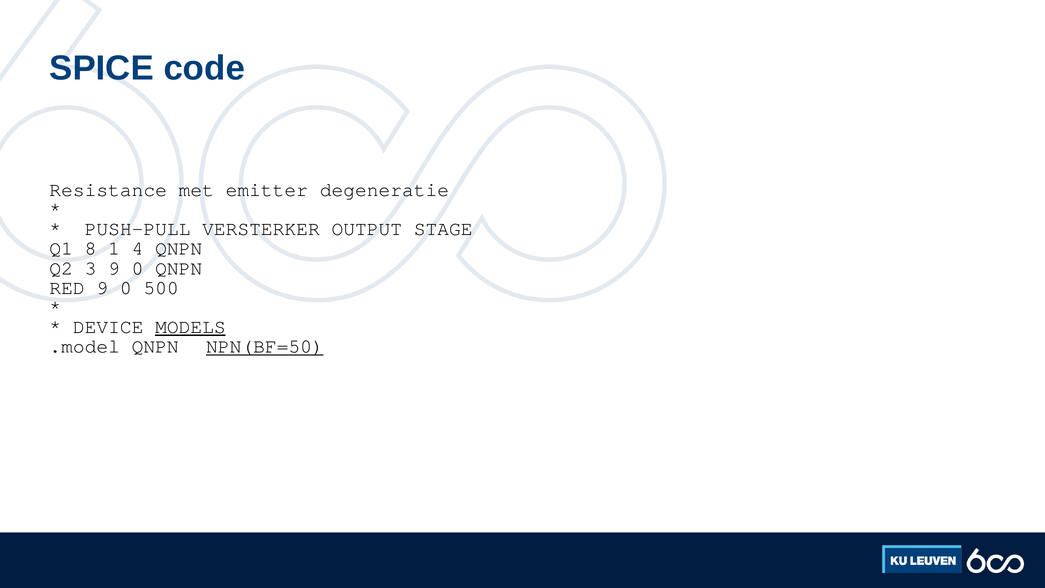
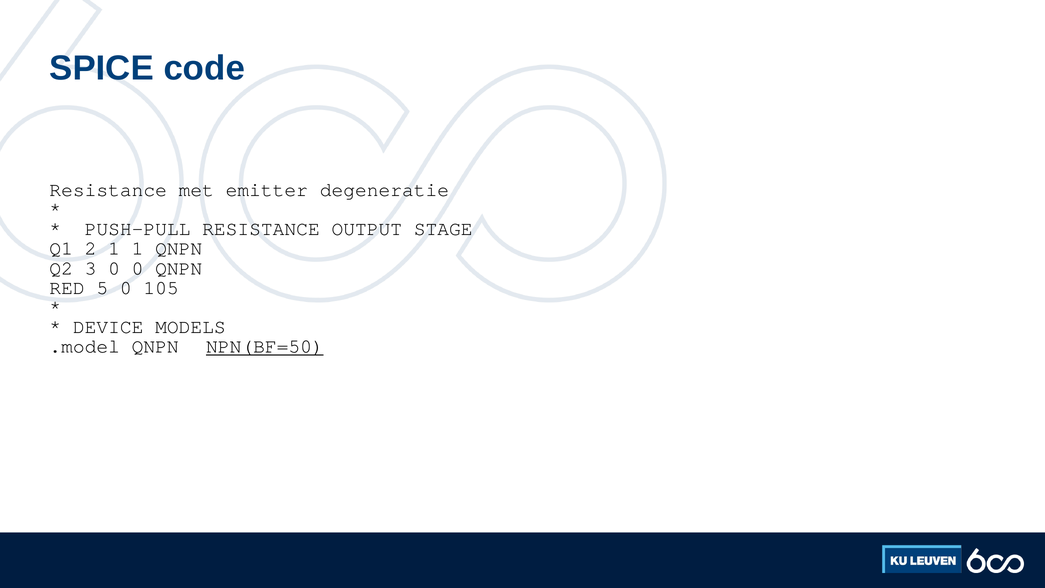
PUSH-PULL VERSTERKER: VERSTERKER -> RESISTANCE
8: 8 -> 2
1 4: 4 -> 1
3 9: 9 -> 0
RED 9: 9 -> 5
500: 500 -> 105
MODELS underline: present -> none
